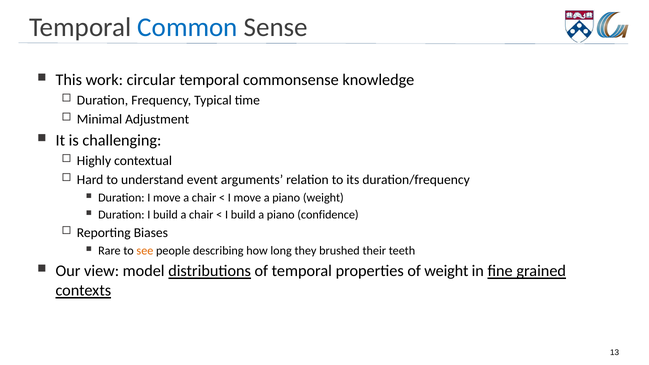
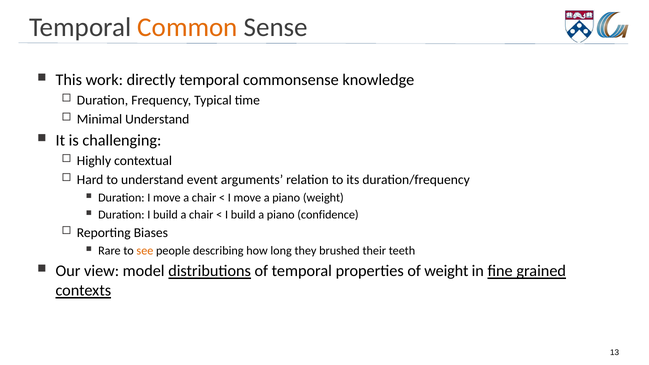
Common colour: blue -> orange
circular: circular -> directly
Minimal Adjustment: Adjustment -> Understand
